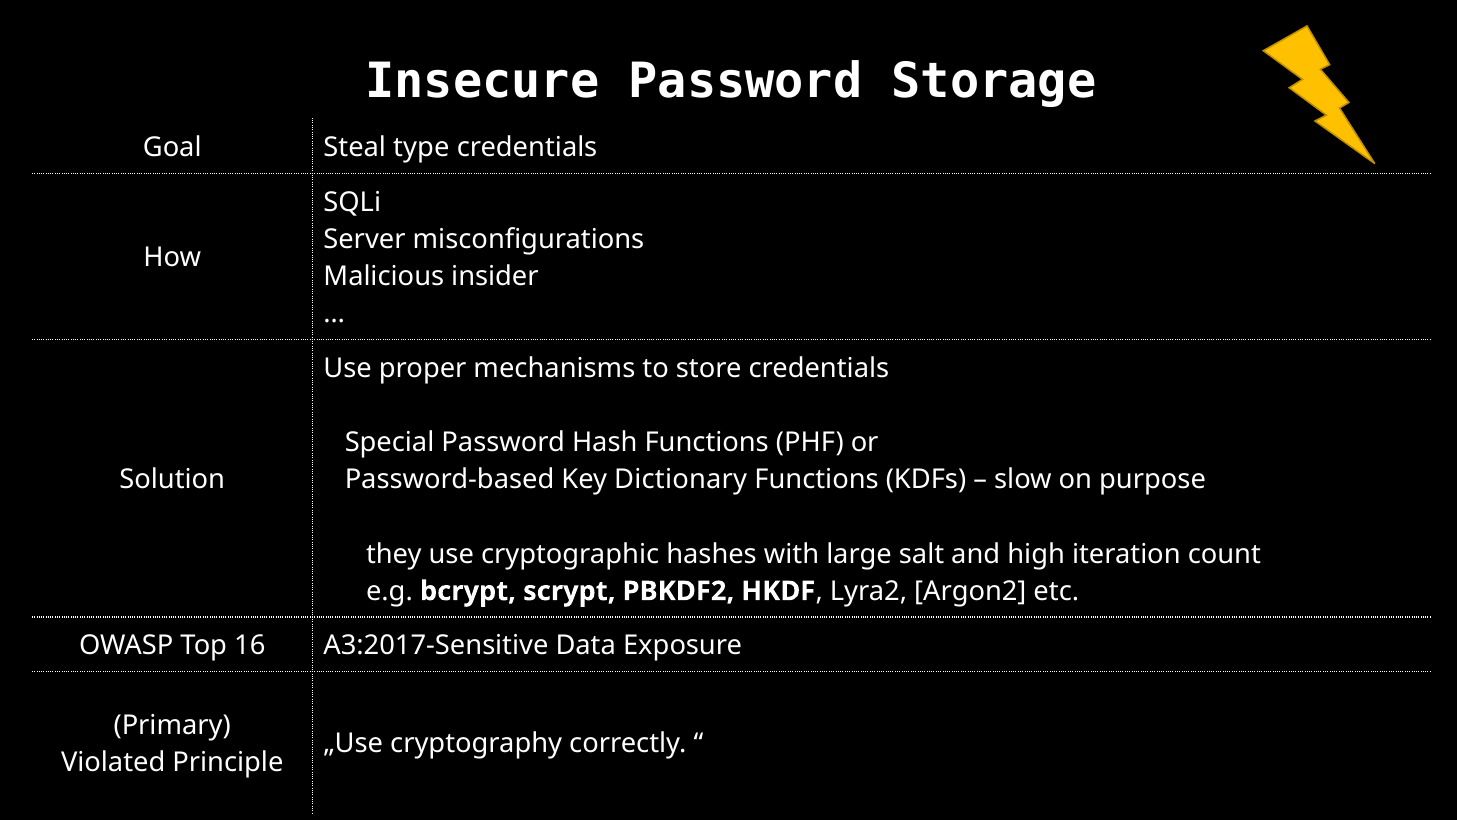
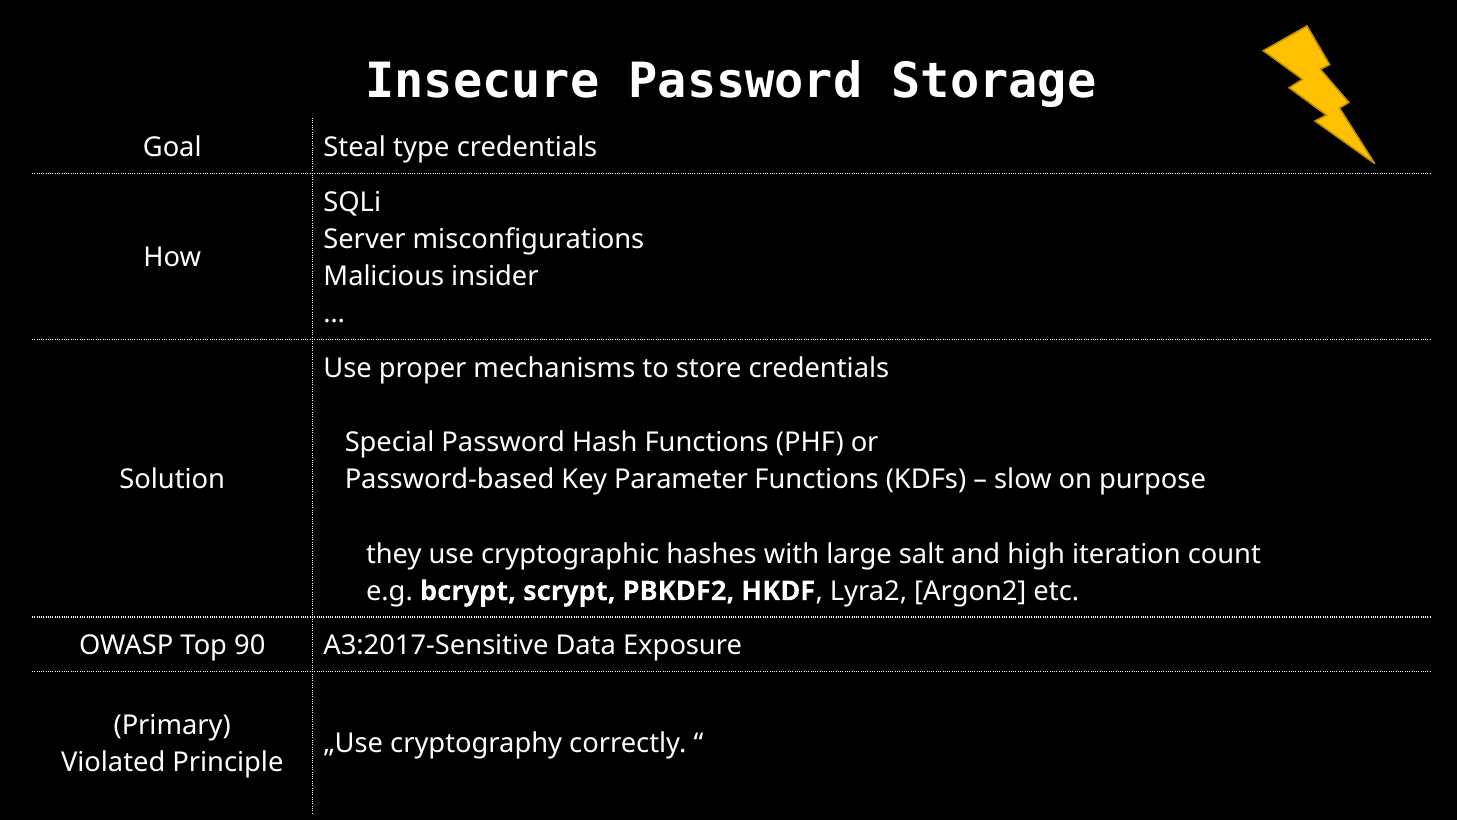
Dictionary: Dictionary -> Parameter
16: 16 -> 90
